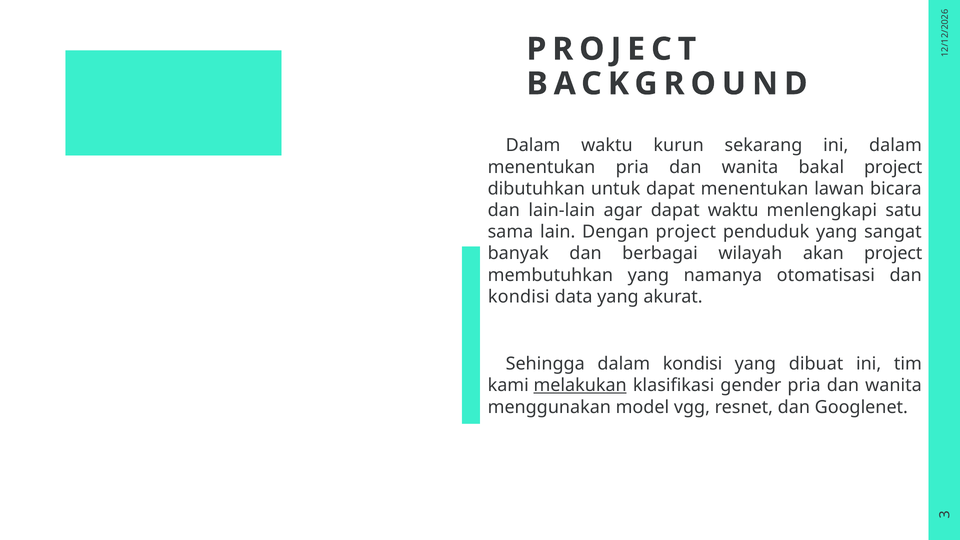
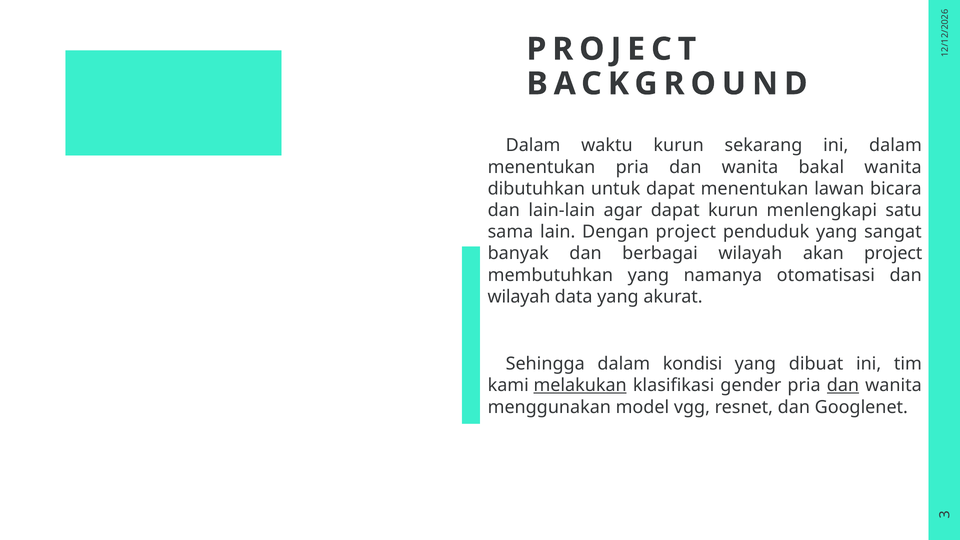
bakal project: project -> wanita
dapat waktu: waktu -> kurun
kondisi at (519, 297): kondisi -> wilayah
dan at (843, 385) underline: none -> present
